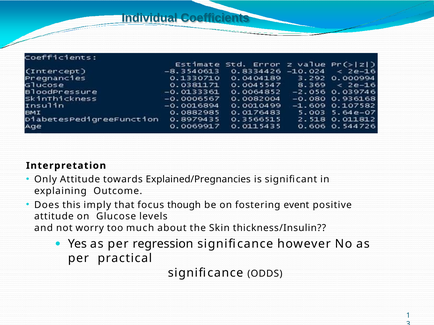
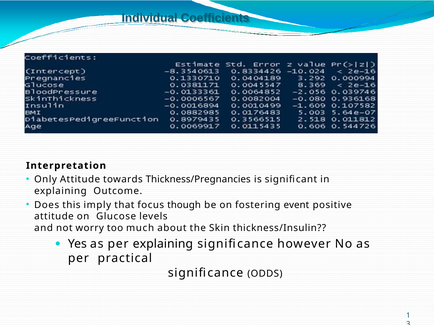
Explained/Pregnancies: Explained/Pregnancies -> Thickness/Pregnancies
per regression: regression -> explaining
